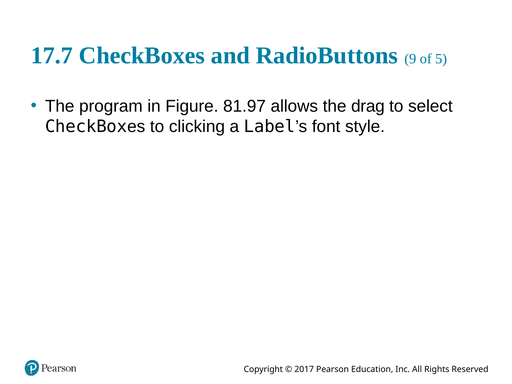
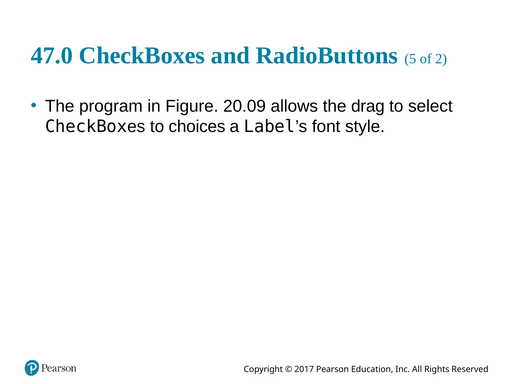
17.7: 17.7 -> 47.0
9: 9 -> 5
5: 5 -> 2
81.97: 81.97 -> 20.09
clicking: clicking -> choices
